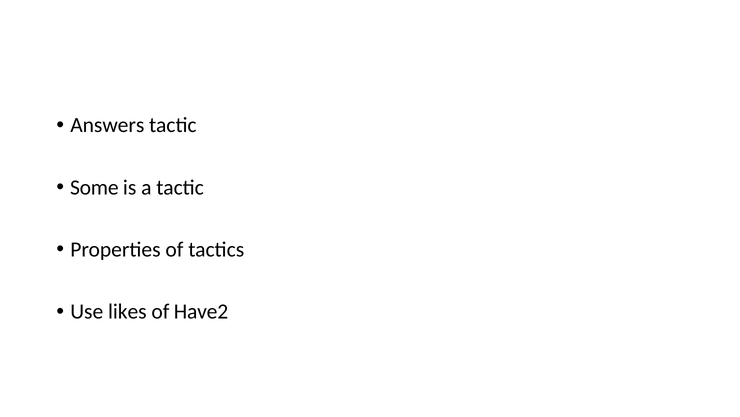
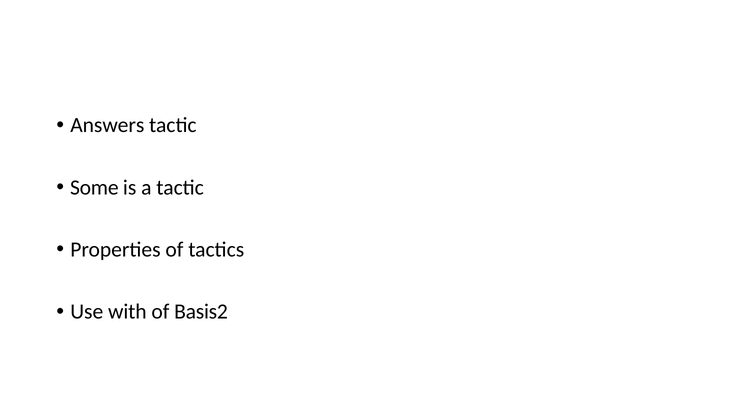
likes: likes -> with
Have2: Have2 -> Basis2
